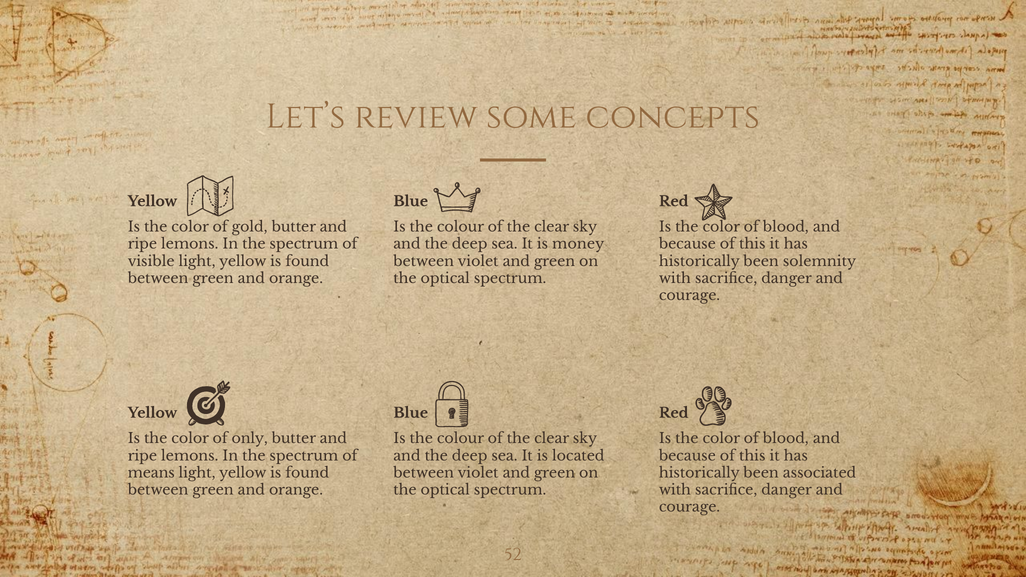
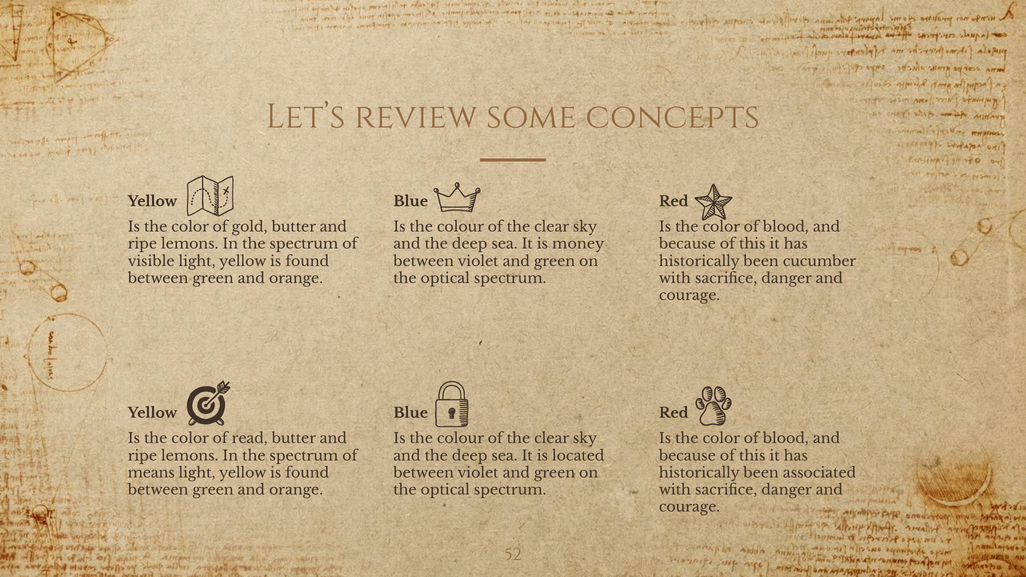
solemnity: solemnity -> cucumber
only: only -> read
